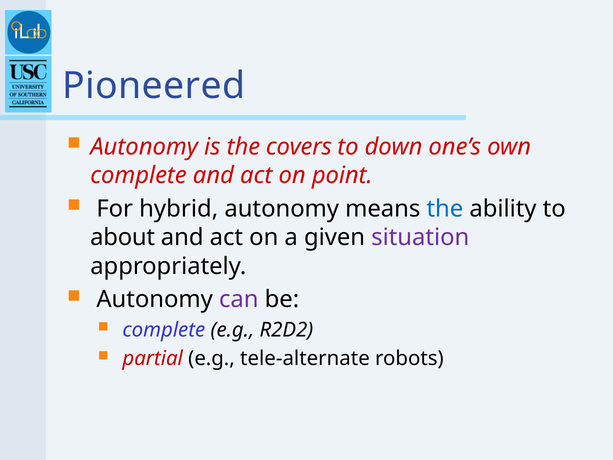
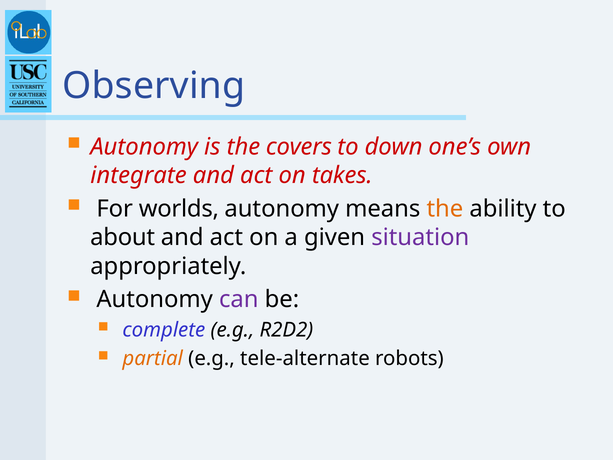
Pioneered: Pioneered -> Observing
complete at (139, 175): complete -> integrate
point: point -> takes
hybrid: hybrid -> worlds
the at (445, 209) colour: blue -> orange
partial colour: red -> orange
